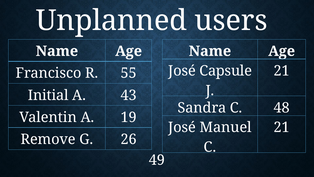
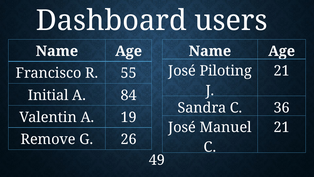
Unplanned: Unplanned -> Dashboard
Capsule: Capsule -> Piloting
43: 43 -> 84
48: 48 -> 36
